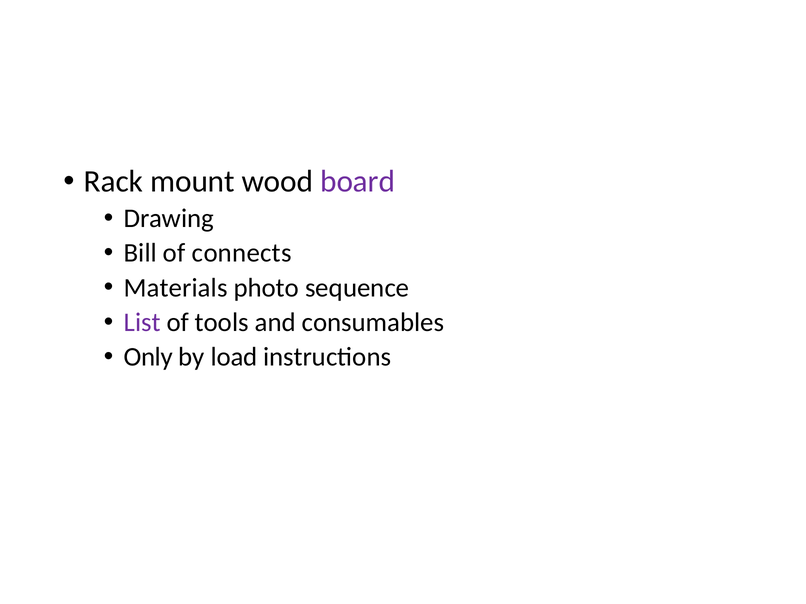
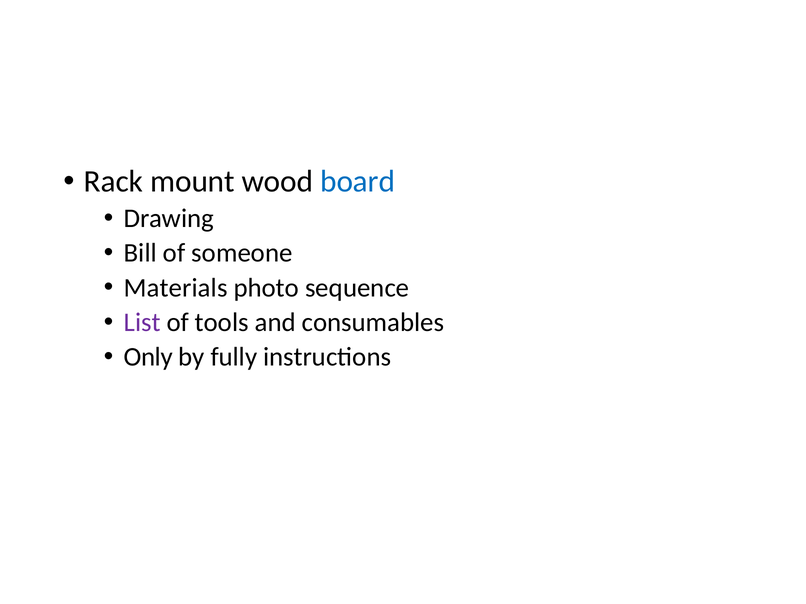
board colour: purple -> blue
connects: connects -> someone
load: load -> fully
